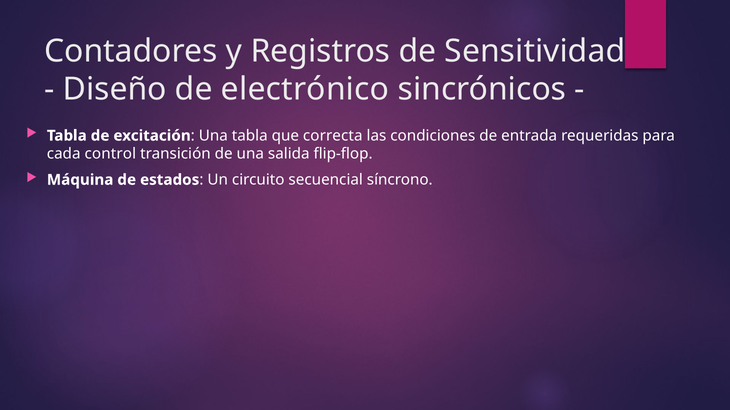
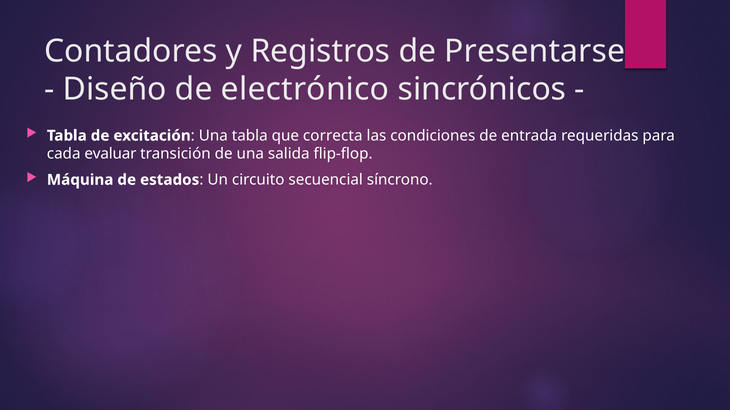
Sensitividad: Sensitividad -> Presentarse
control: control -> evaluar
